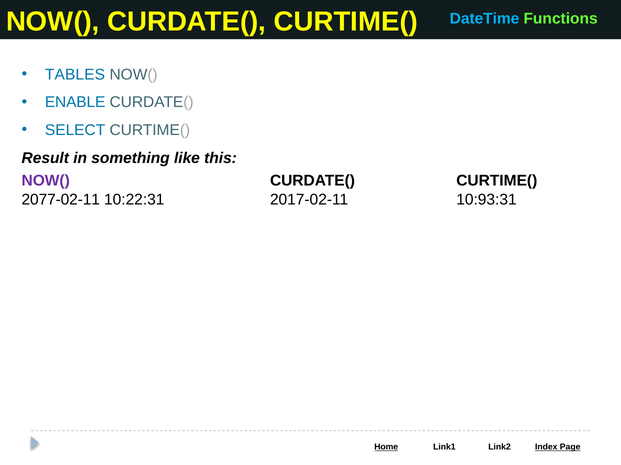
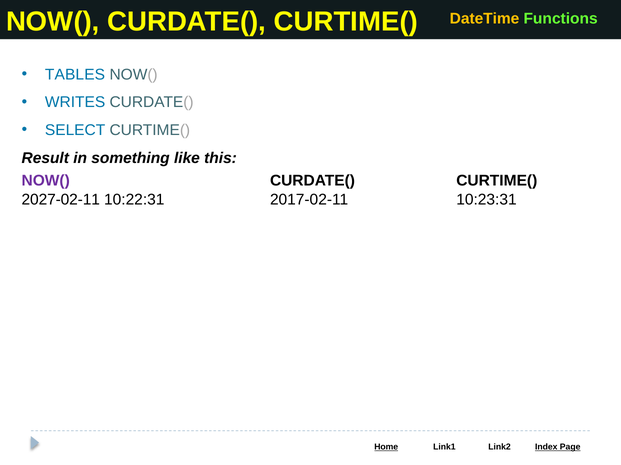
DateTime colour: light blue -> yellow
ENABLE: ENABLE -> WRITES
2077-02-11: 2077-02-11 -> 2027-02-11
10:93:31: 10:93:31 -> 10:23:31
